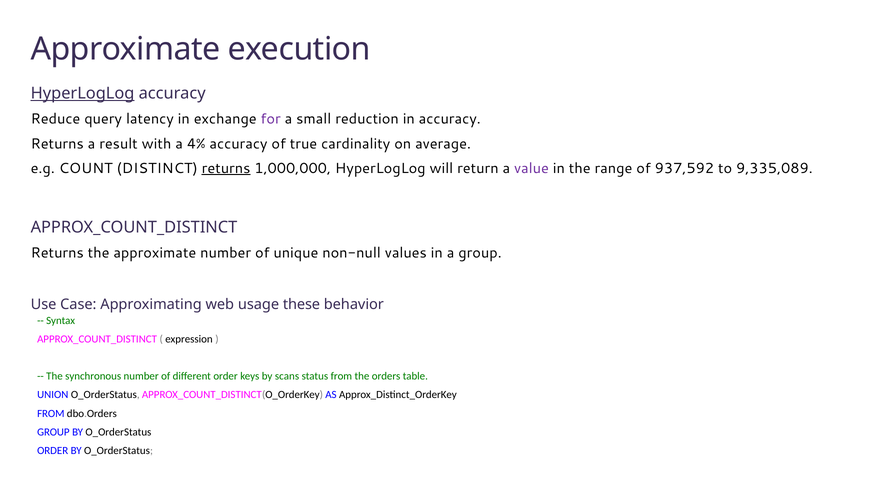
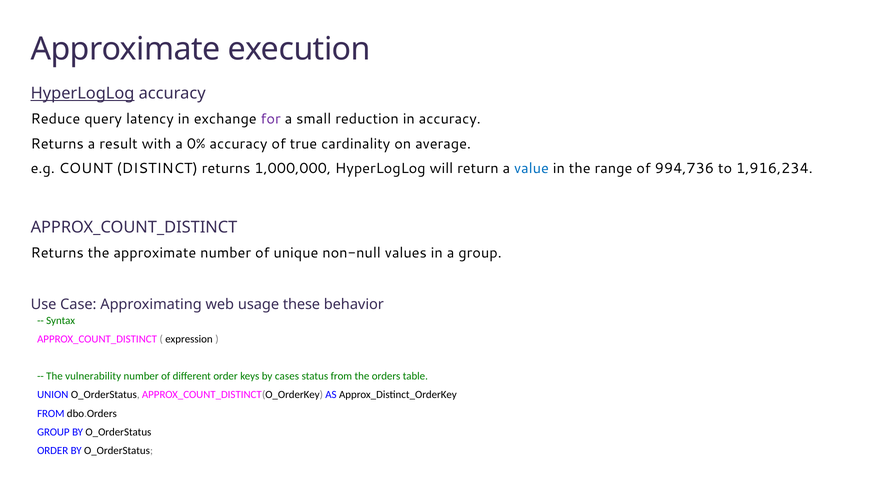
4%: 4% -> 0%
returns at (226, 168) underline: present -> none
value colour: purple -> blue
937,592: 937,592 -> 994,736
9,335,089: 9,335,089 -> 1,916,234
synchronous: synchronous -> vulnerability
scans: scans -> cases
